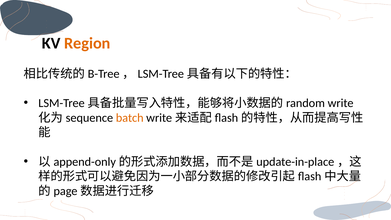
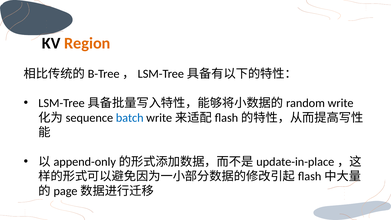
batch colour: orange -> blue
